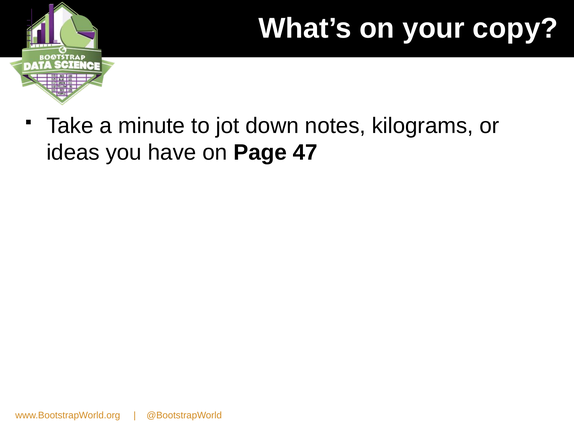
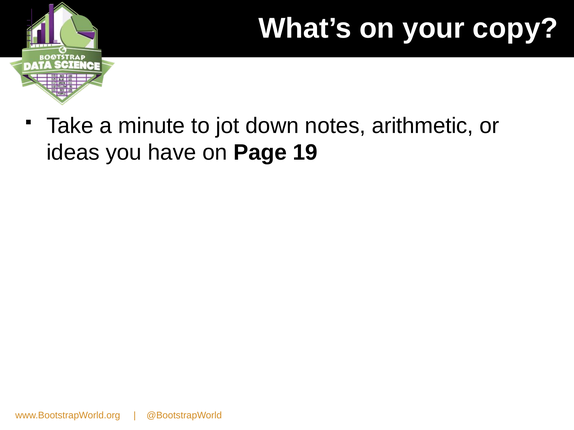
kilograms: kilograms -> arithmetic
47: 47 -> 19
